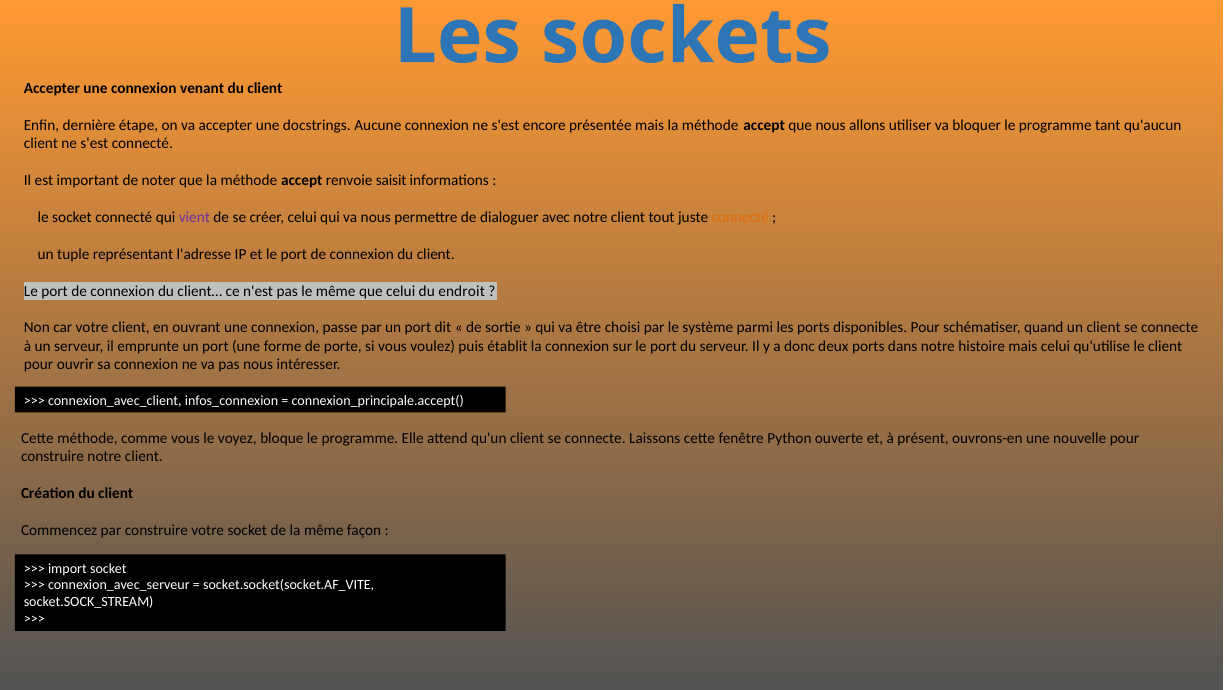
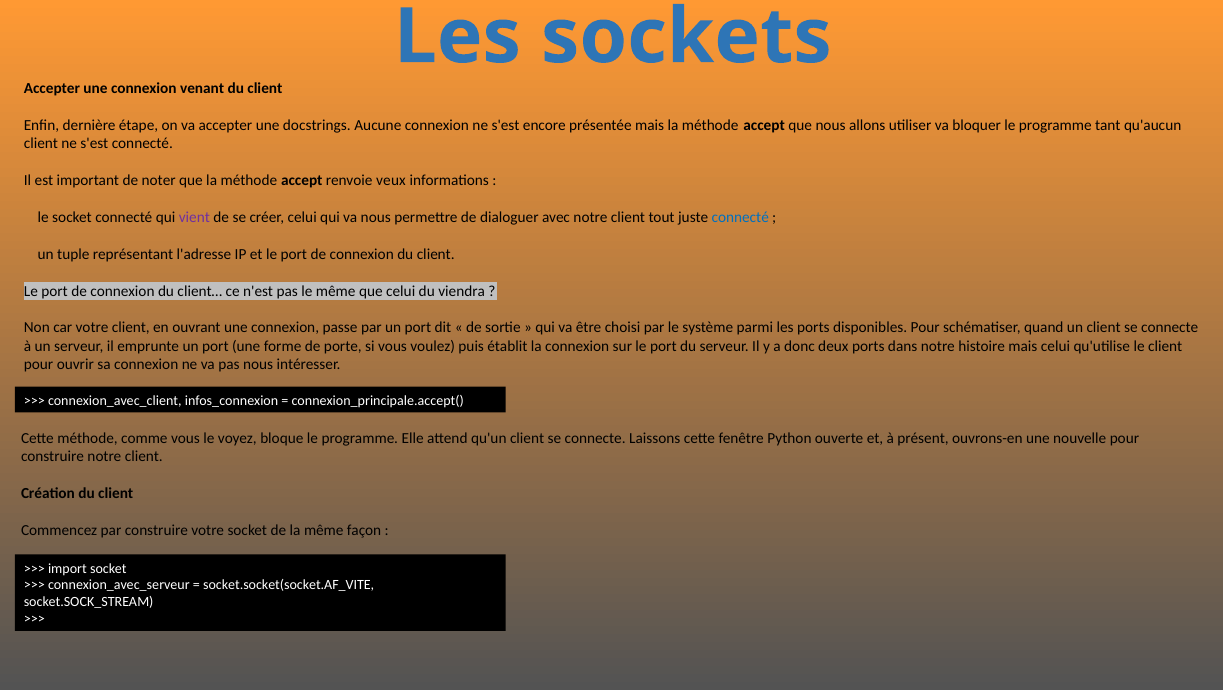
saisit: saisit -> veux
connecté at (740, 217) colour: orange -> blue
endroit: endroit -> viendra
